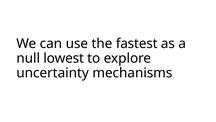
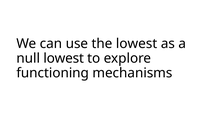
the fastest: fastest -> lowest
uncertainty: uncertainty -> functioning
